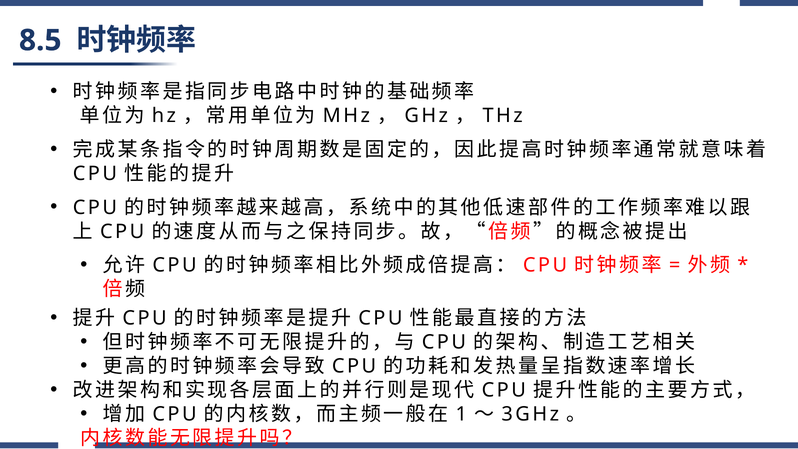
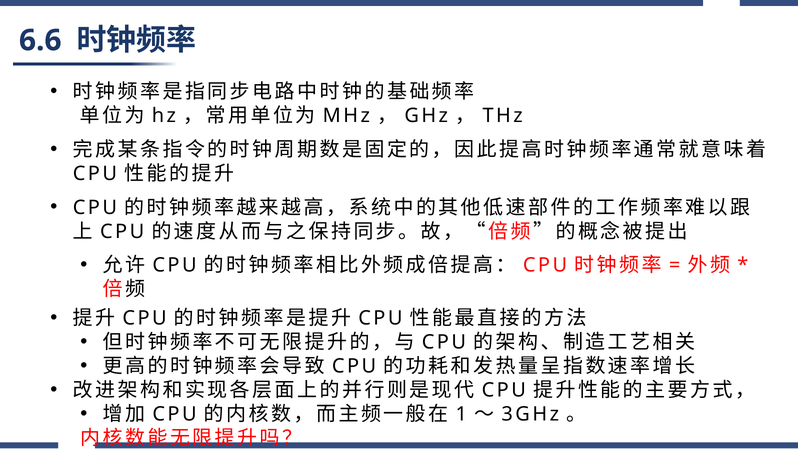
8.5: 8.5 -> 6.6
